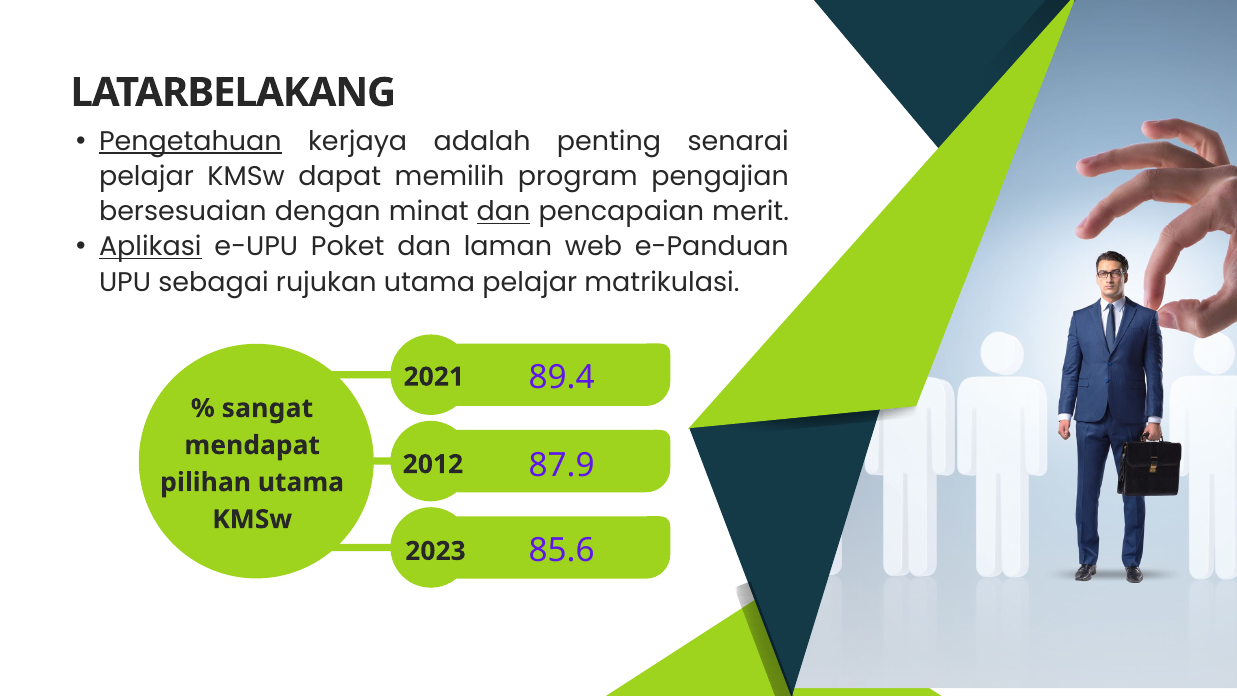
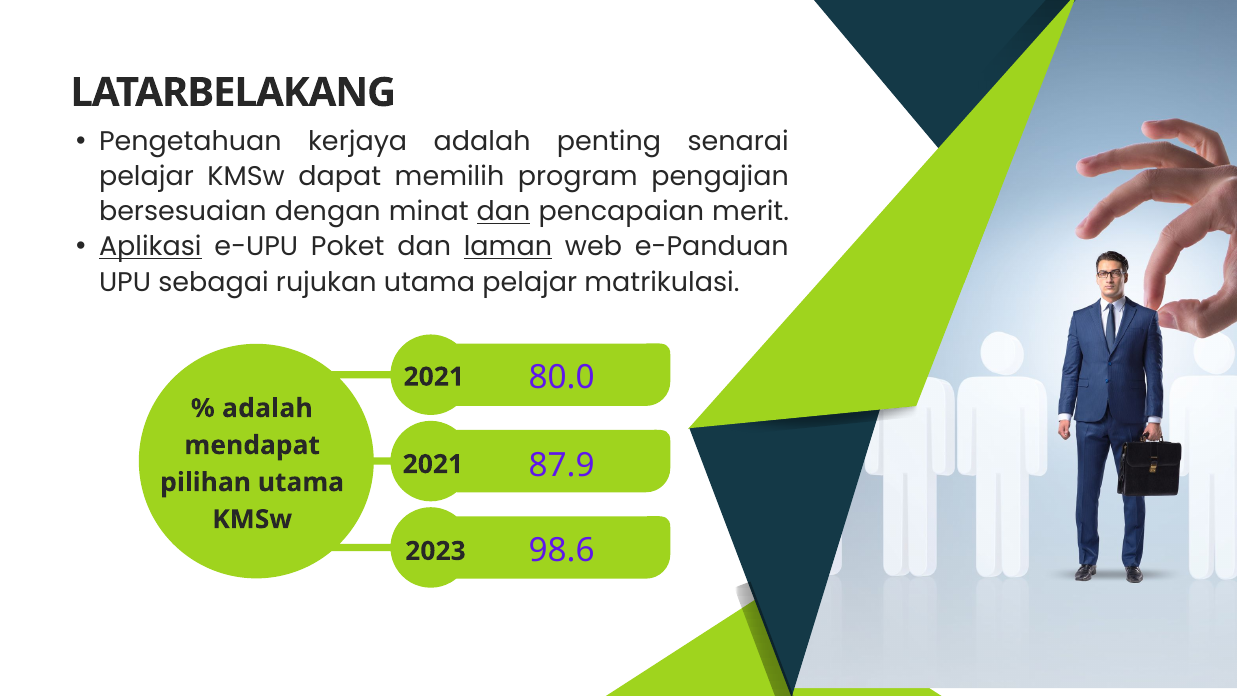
Pengetahuan underline: present -> none
laman underline: none -> present
89.4: 89.4 -> 80.0
sangat at (267, 408): sangat -> adalah
2012 at (433, 464): 2012 -> 2021
85.6: 85.6 -> 98.6
